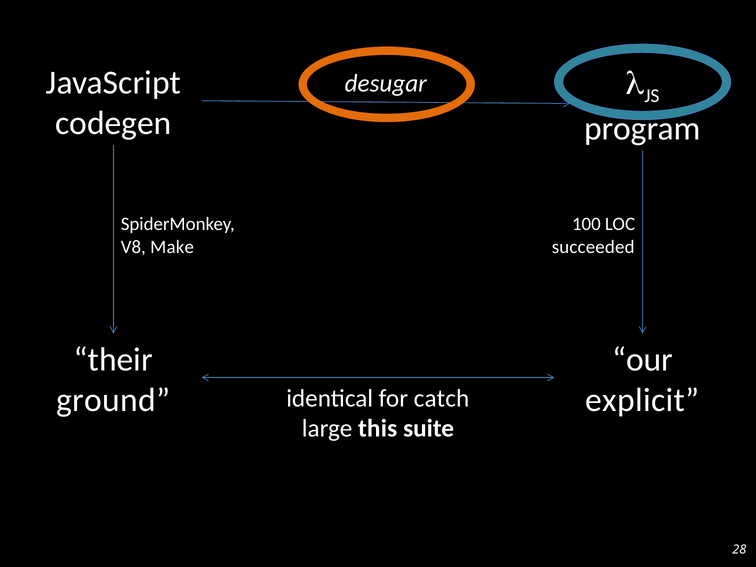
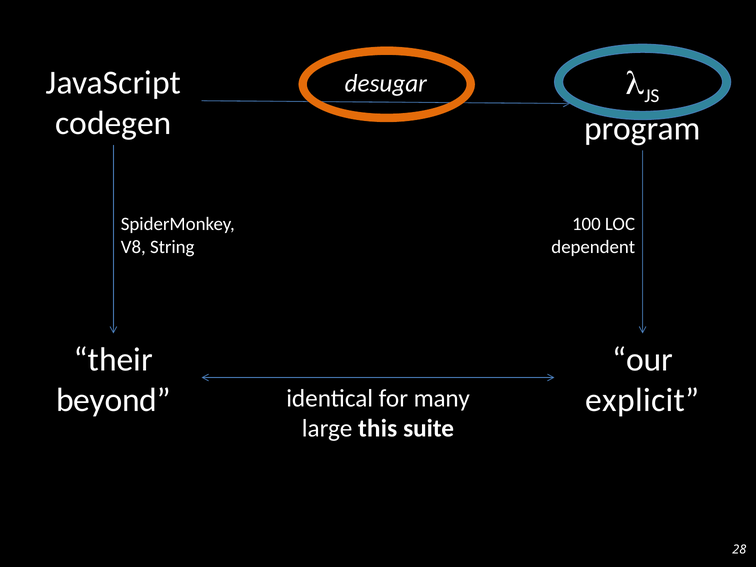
Make: Make -> String
succeeded: succeeded -> dependent
ground: ground -> beyond
catch: catch -> many
